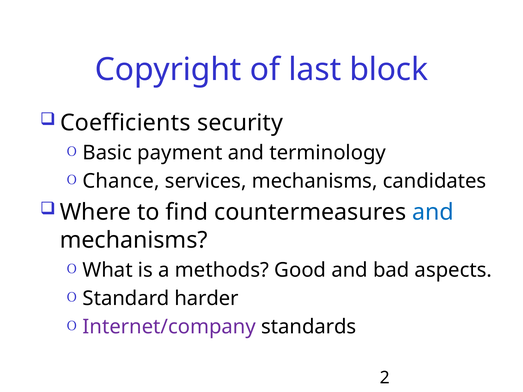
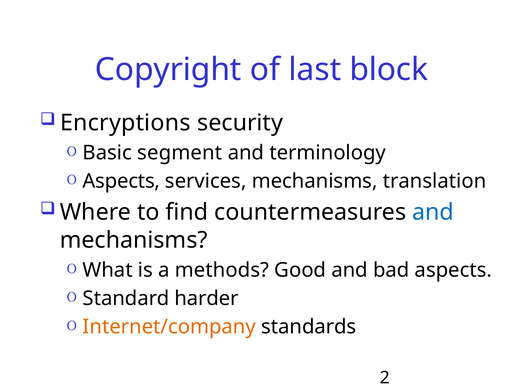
Coefficients: Coefficients -> Encryptions
payment: payment -> segment
Chance at (121, 181): Chance -> Aspects
candidates: candidates -> translation
Internet/company colour: purple -> orange
